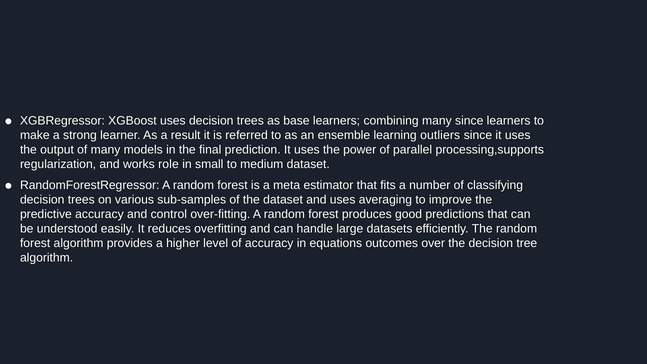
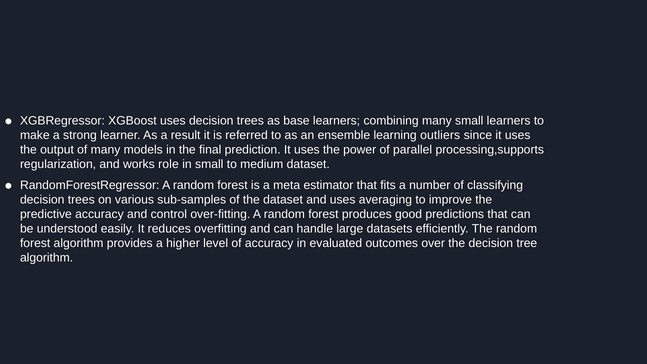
many since: since -> small
equations: equations -> evaluated
